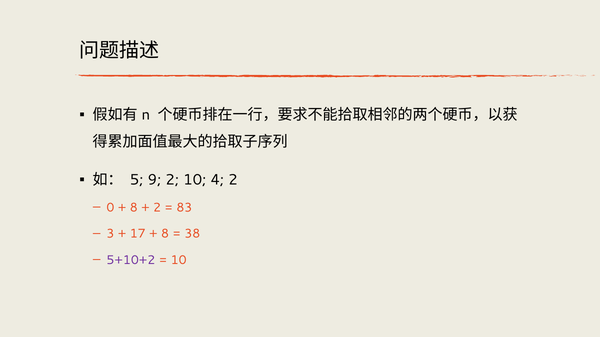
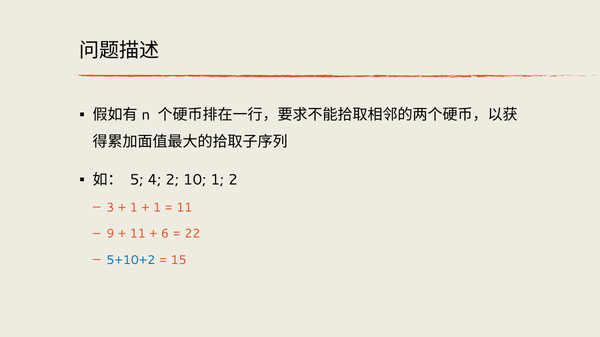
9: 9 -> 4
10 4: 4 -> 1
0: 0 -> 3
8 at (134, 208): 8 -> 1
2 at (157, 208): 2 -> 1
83 at (184, 208): 83 -> 11
3: 3 -> 9
17 at (138, 234): 17 -> 11
8 at (165, 234): 8 -> 6
38: 38 -> 22
5+10+2 colour: purple -> blue
10 at (179, 260): 10 -> 15
